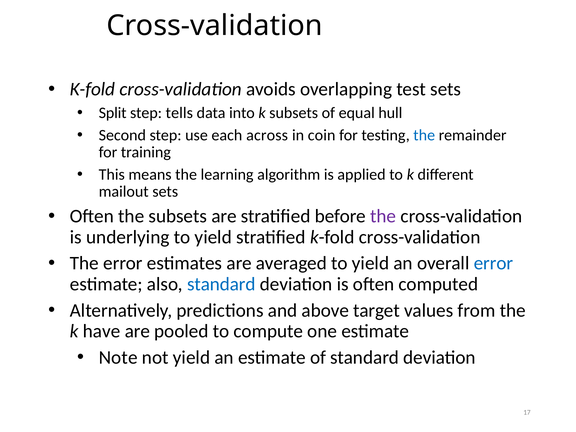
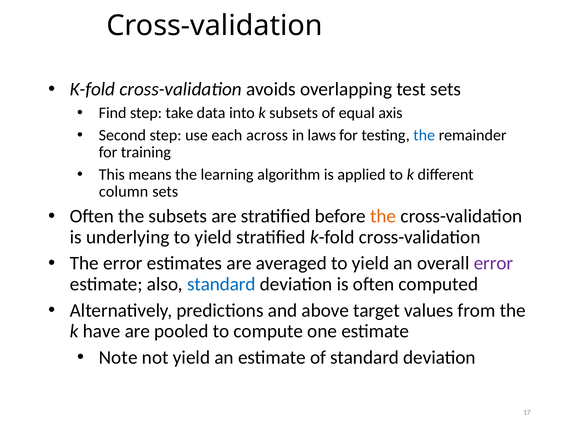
Split: Split -> Find
tells: tells -> take
hull: hull -> axis
coin: coin -> laws
mailout: mailout -> column
the at (383, 216) colour: purple -> orange
error at (493, 263) colour: blue -> purple
